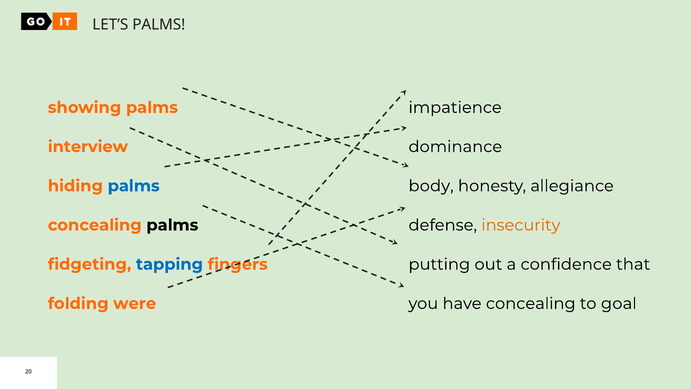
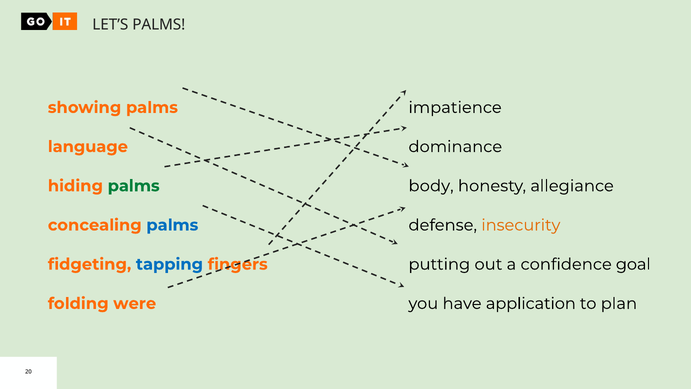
interview: interview -> language
palms at (134, 186) colour: blue -> green
palms at (172, 225) colour: black -> blue
that: that -> goal
have concealing: concealing -> application
goal: goal -> plan
